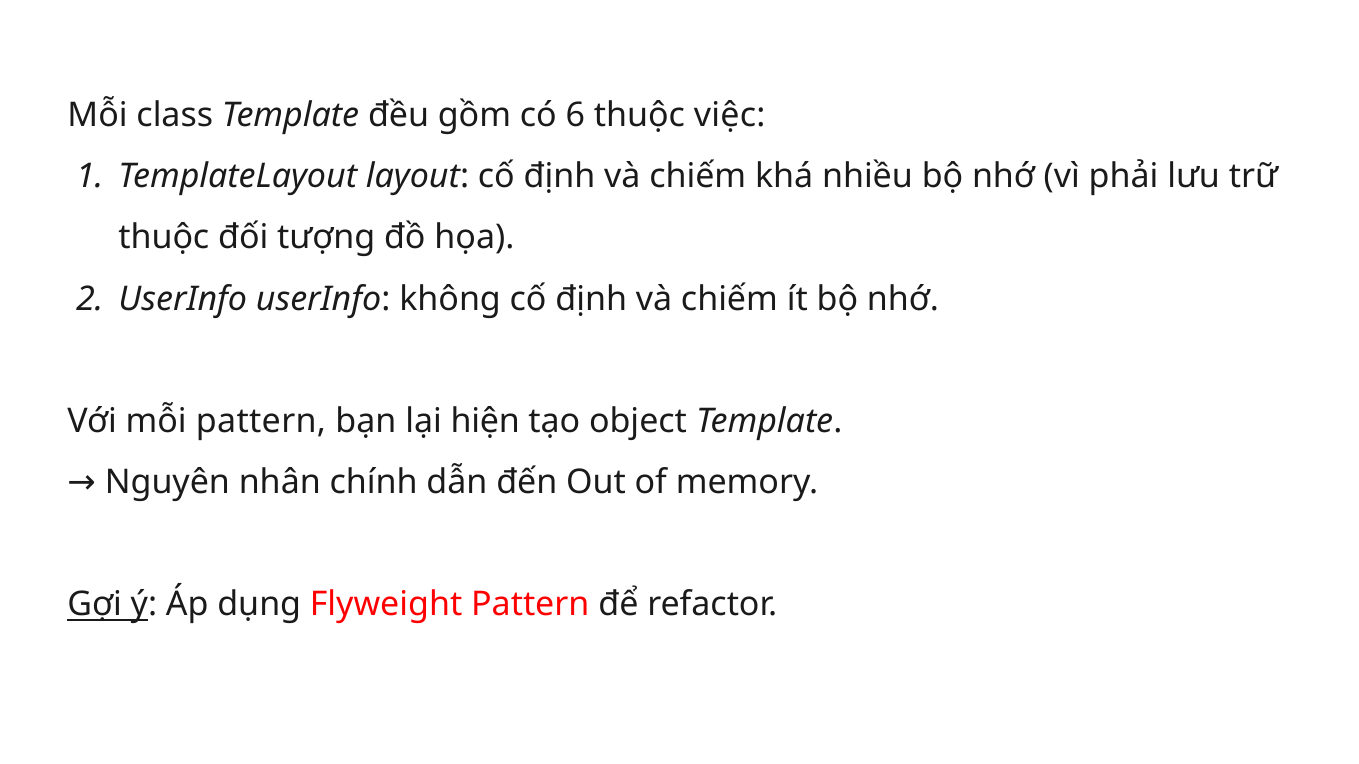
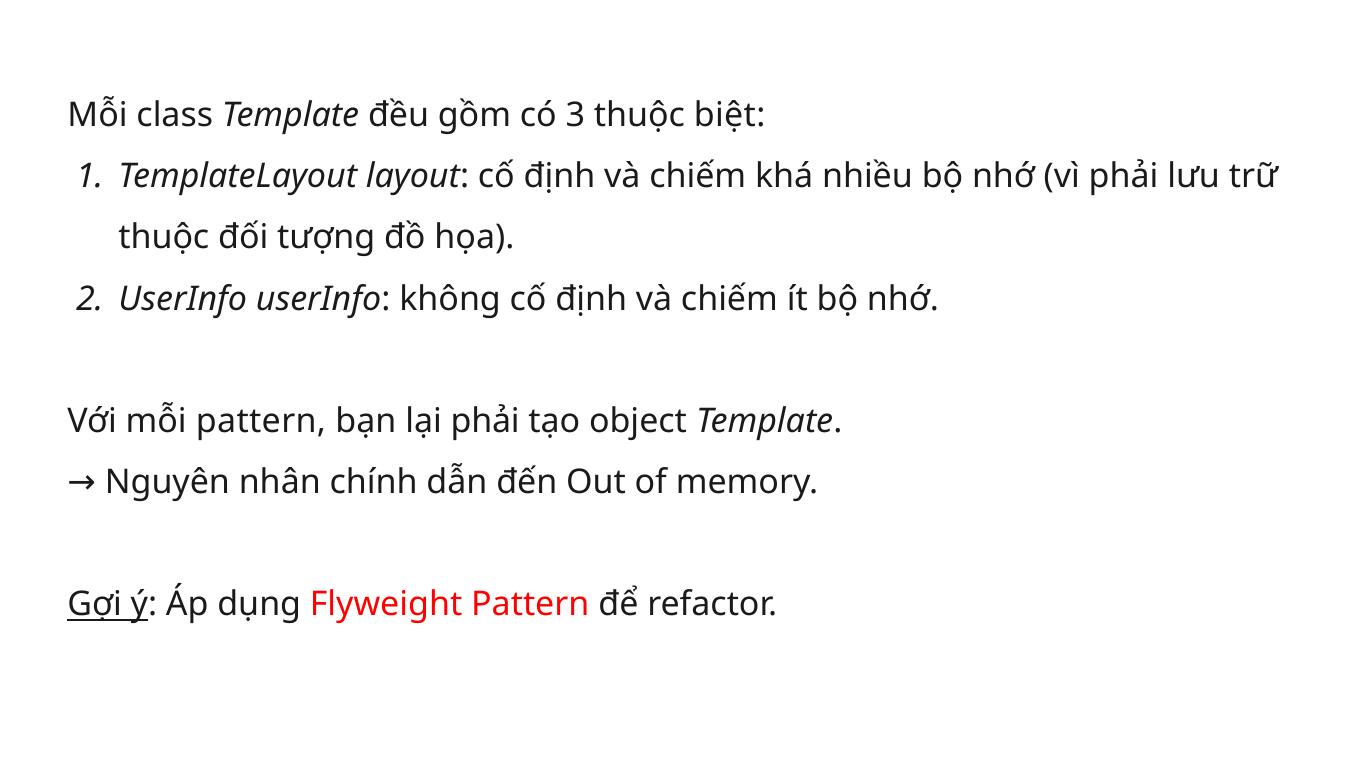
6: 6 -> 3
việc: việc -> biệt
lại hiện: hiện -> phải
